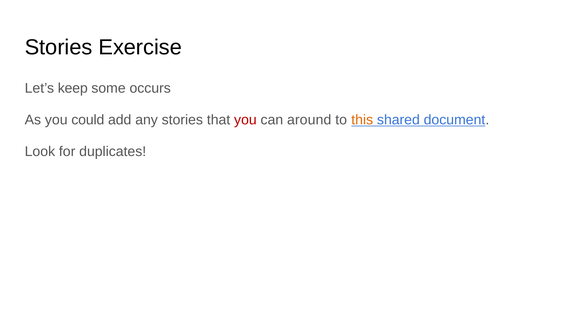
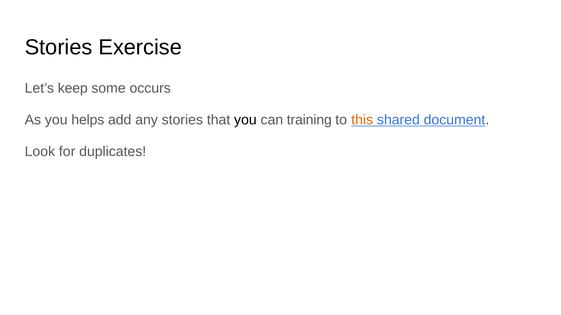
could: could -> helps
you at (245, 120) colour: red -> black
around: around -> training
